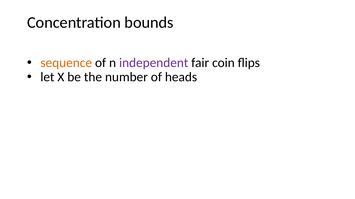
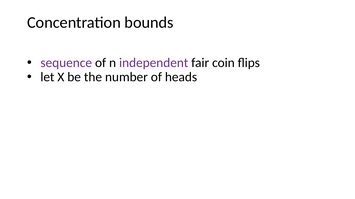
sequence colour: orange -> purple
